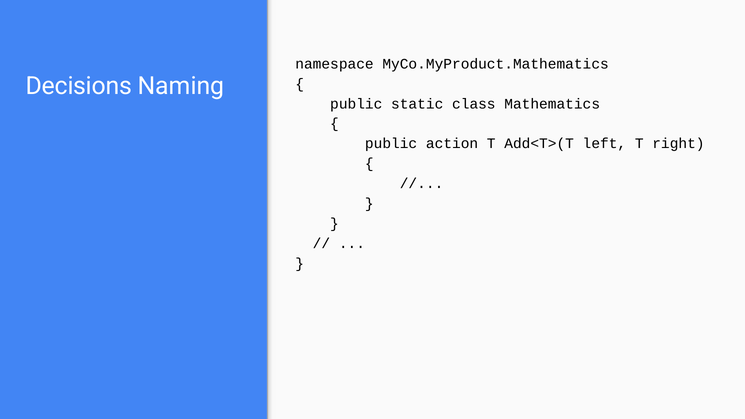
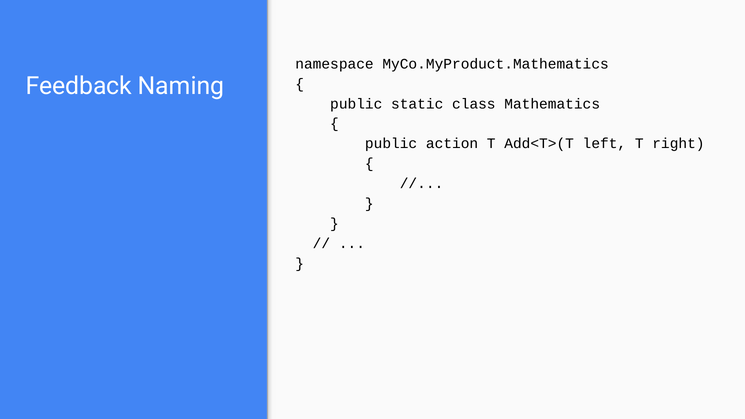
Decisions: Decisions -> Feedback
